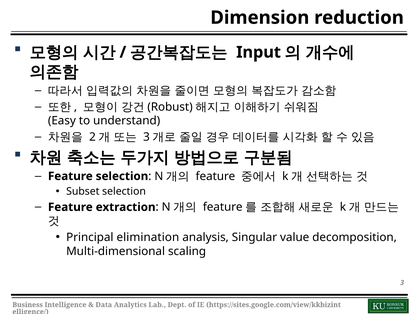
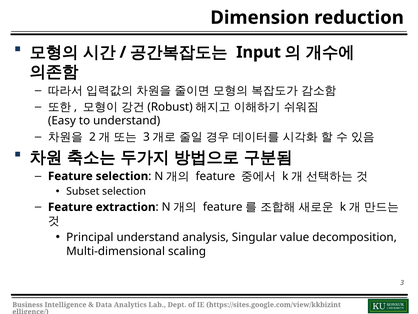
Principal elimination: elimination -> understand
